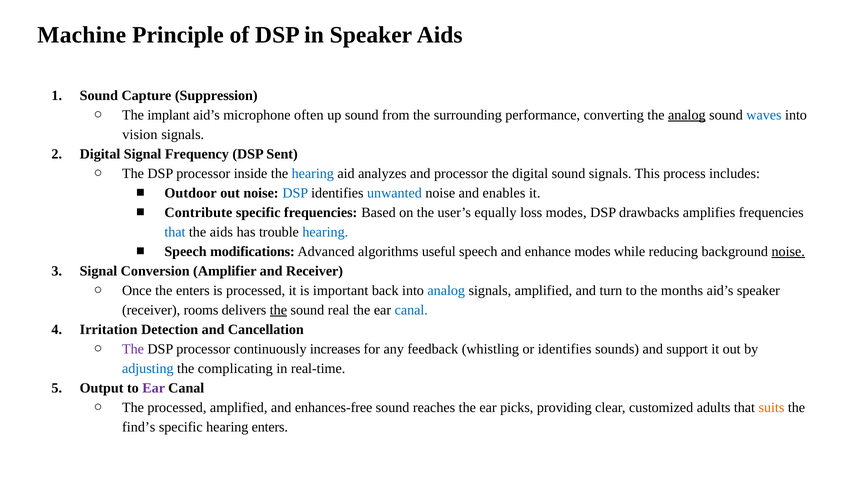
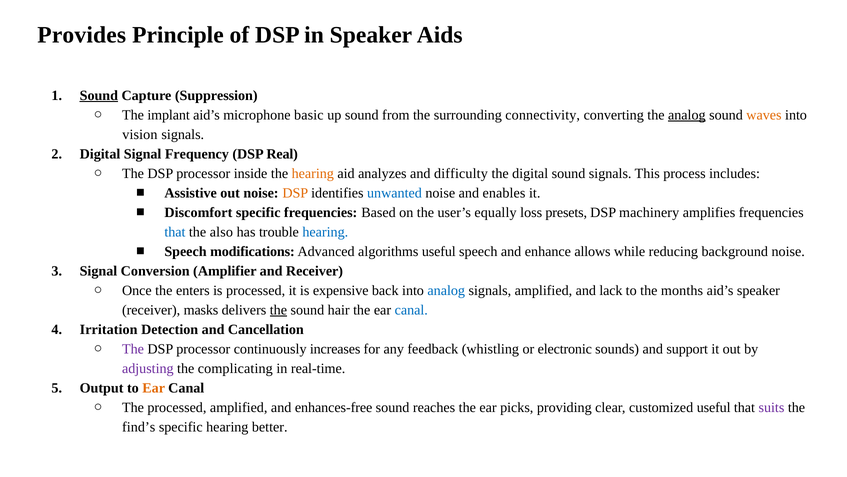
Machine: Machine -> Provides
Sound at (99, 95) underline: none -> present
often: often -> basic
performance: performance -> connectivity
waves colour: blue -> orange
Sent: Sent -> Real
hearing at (313, 173) colour: blue -> orange
and processor: processor -> difficulty
Outdoor: Outdoor -> Assistive
DSP at (295, 193) colour: blue -> orange
Contribute: Contribute -> Discomfort
loss modes: modes -> presets
drawbacks: drawbacks -> machinery
the aids: aids -> also
enhance modes: modes -> allows
noise at (788, 251) underline: present -> none
important: important -> expensive
turn: turn -> lack
rooms: rooms -> masks
real: real -> hair
or identifies: identifies -> electronic
adjusting colour: blue -> purple
Ear at (154, 388) colour: purple -> orange
customized adults: adults -> useful
suits colour: orange -> purple
hearing enters: enters -> better
